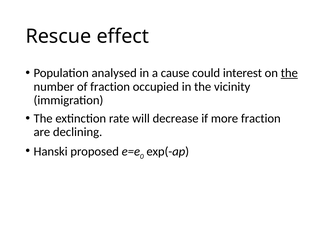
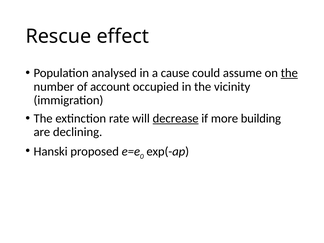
interest: interest -> assume
of fraction: fraction -> account
decrease underline: none -> present
more fraction: fraction -> building
